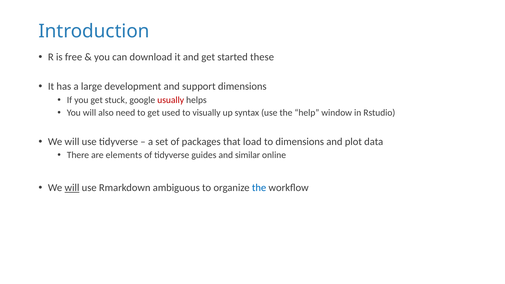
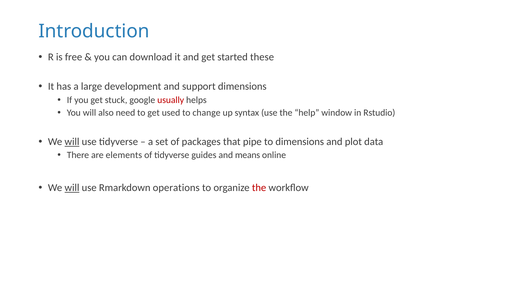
visually: visually -> change
will at (72, 142) underline: none -> present
load: load -> pipe
similar: similar -> means
ambiguous: ambiguous -> operations
the at (259, 188) colour: blue -> red
